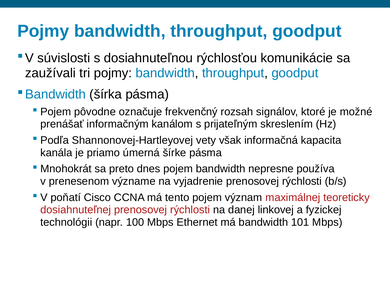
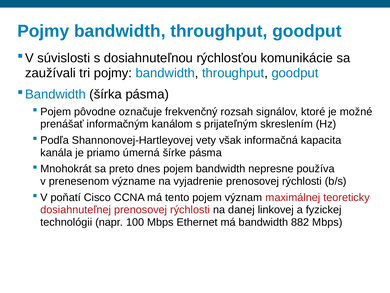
101: 101 -> 882
